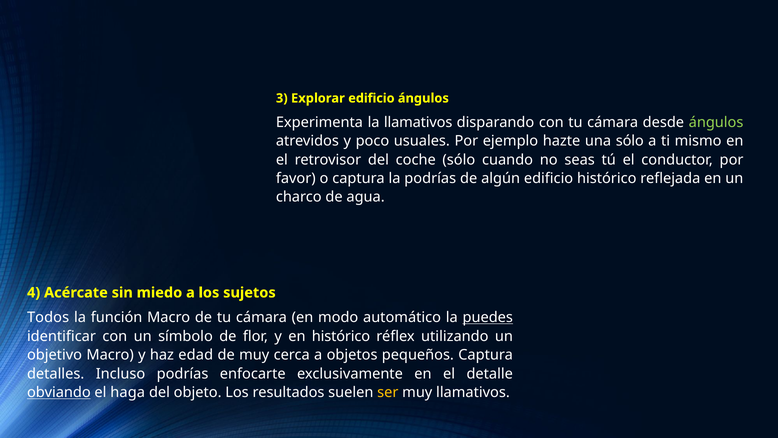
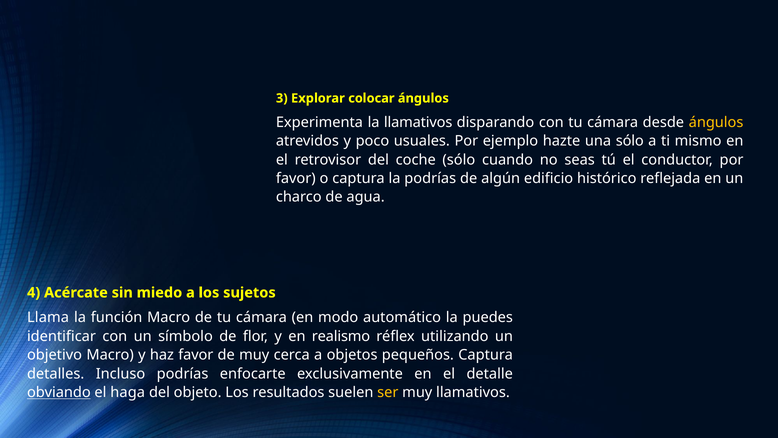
Explorar edificio: edificio -> colocar
ángulos at (716, 122) colour: light green -> yellow
Todos: Todos -> Llama
puedes underline: present -> none
en histórico: histórico -> realismo
haz edad: edad -> favor
